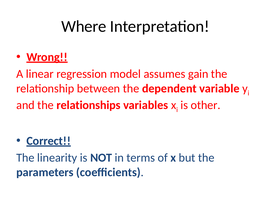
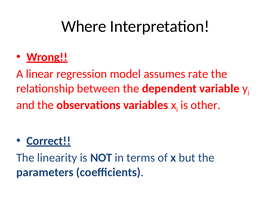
gain: gain -> rate
relationships: relationships -> observations
